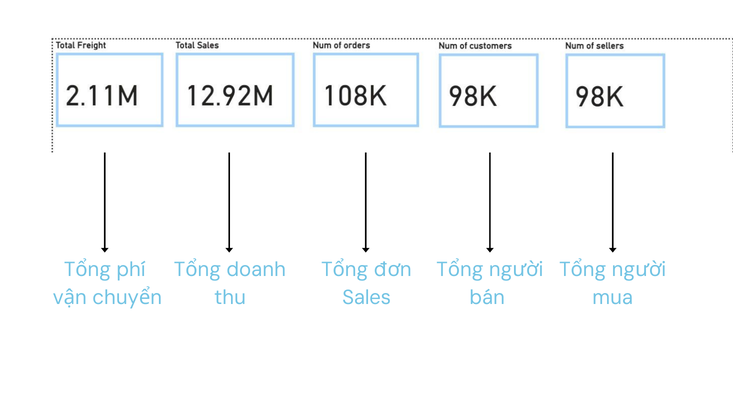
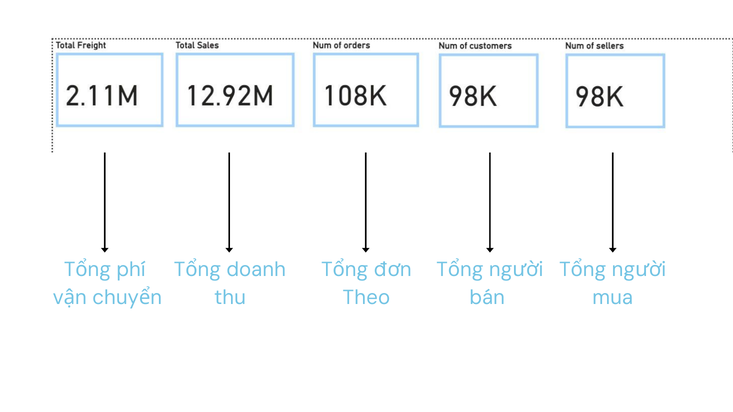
Sales: Sales -> Theo
